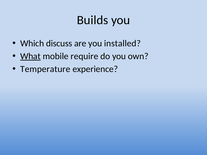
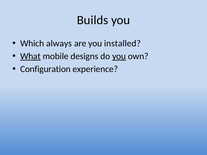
discuss: discuss -> always
require: require -> designs
you at (119, 56) underline: none -> present
Temperature: Temperature -> Configuration
